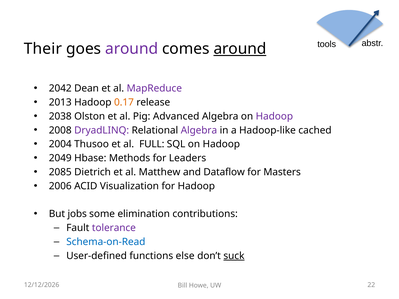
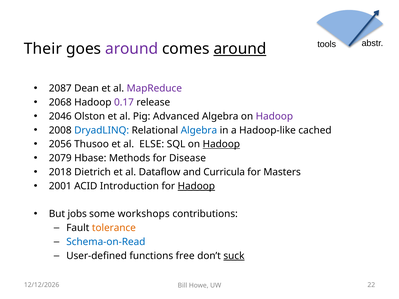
2042: 2042 -> 2087
2013: 2013 -> 2068
0.17 colour: orange -> purple
2038: 2038 -> 2046
DryadLINQ colour: purple -> blue
Algebra at (199, 130) colour: purple -> blue
2004: 2004 -> 2056
FULL: FULL -> ELSE
Hadoop at (221, 144) underline: none -> present
2049: 2049 -> 2079
Leaders: Leaders -> Disease
2085: 2085 -> 2018
Matthew: Matthew -> Dataflow
Dataflow: Dataflow -> Curricula
2006: 2006 -> 2001
Visualization: Visualization -> Introduction
Hadoop at (196, 186) underline: none -> present
elimination: elimination -> workshops
tolerance colour: purple -> orange
else: else -> free
